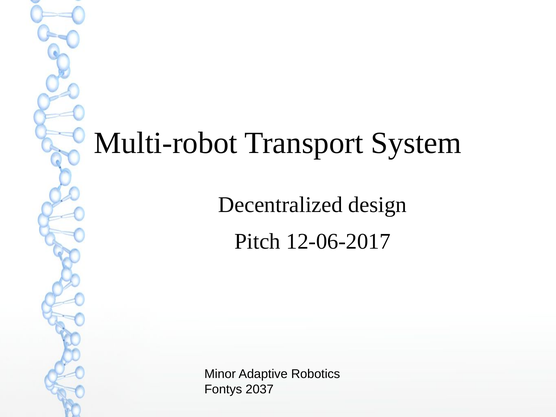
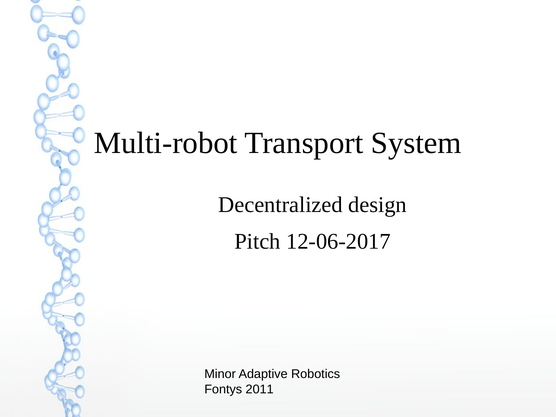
2037: 2037 -> 2011
